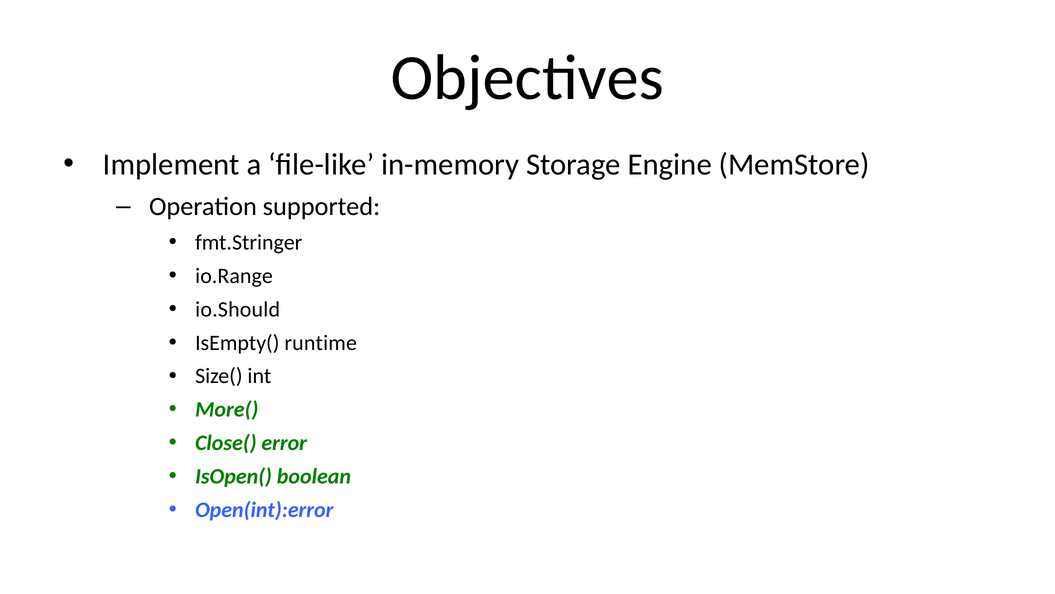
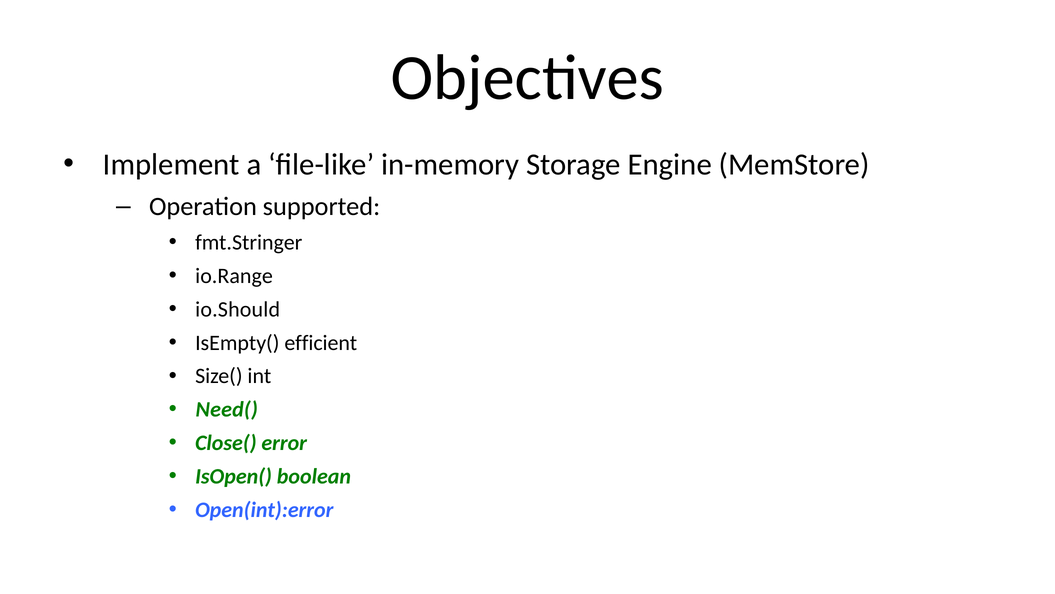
runtime: runtime -> efficient
More(: More( -> Need(
